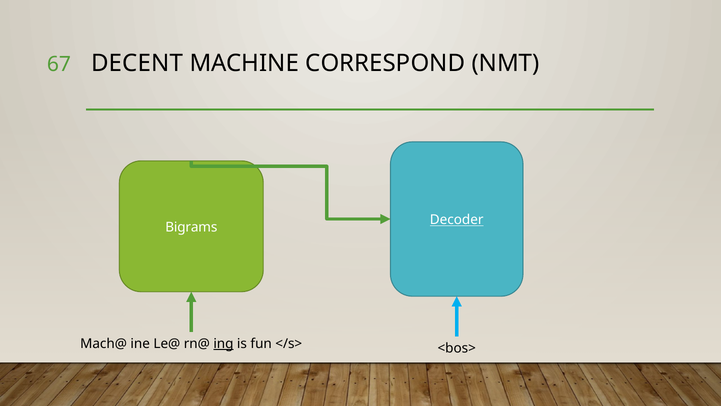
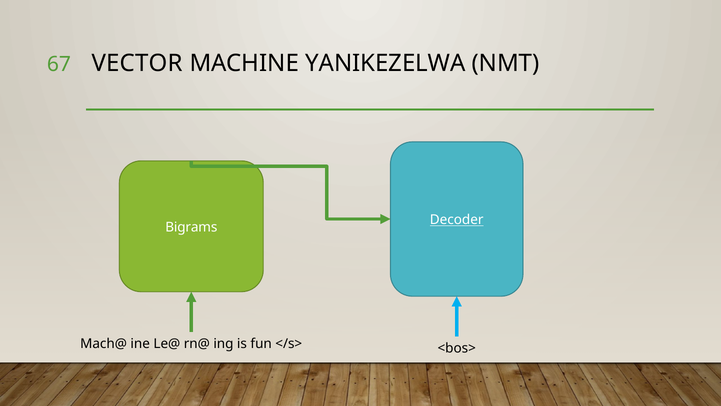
DECENT: DECENT -> VECTOR
CORRESPOND: CORRESPOND -> YANIKEZELWA
ing underline: present -> none
